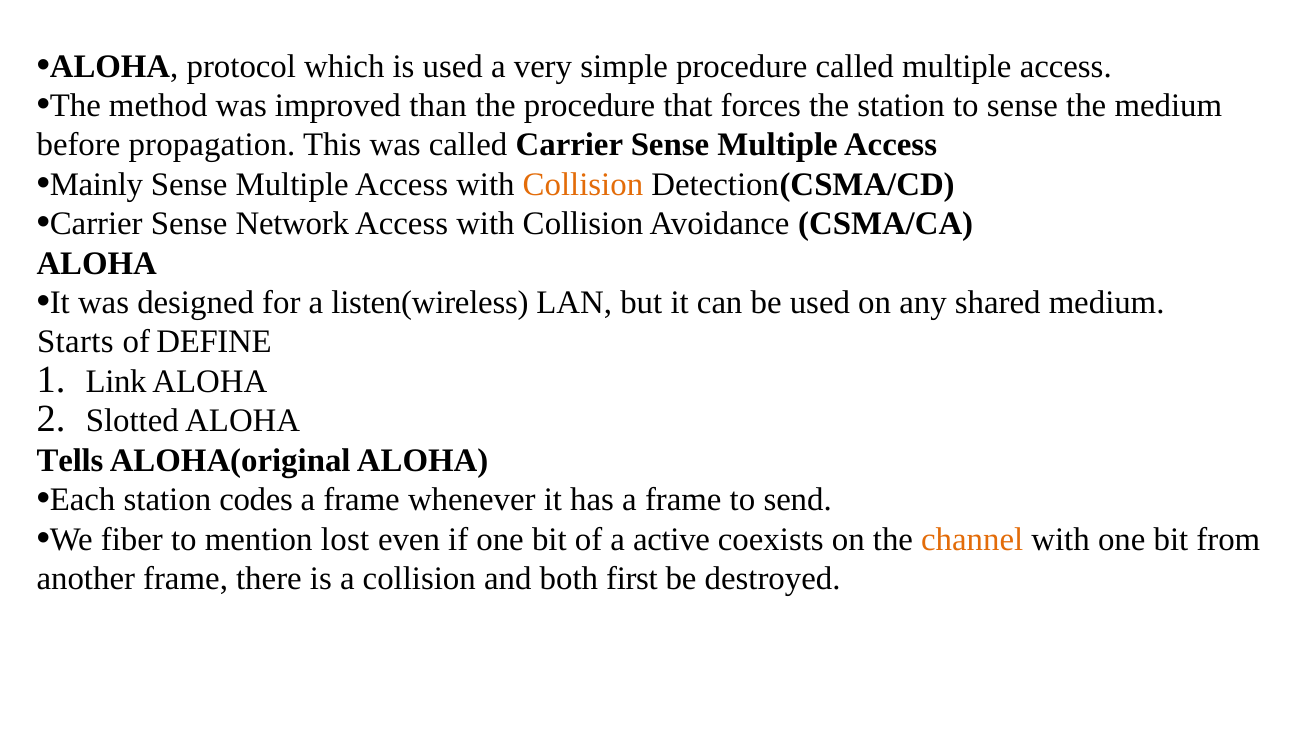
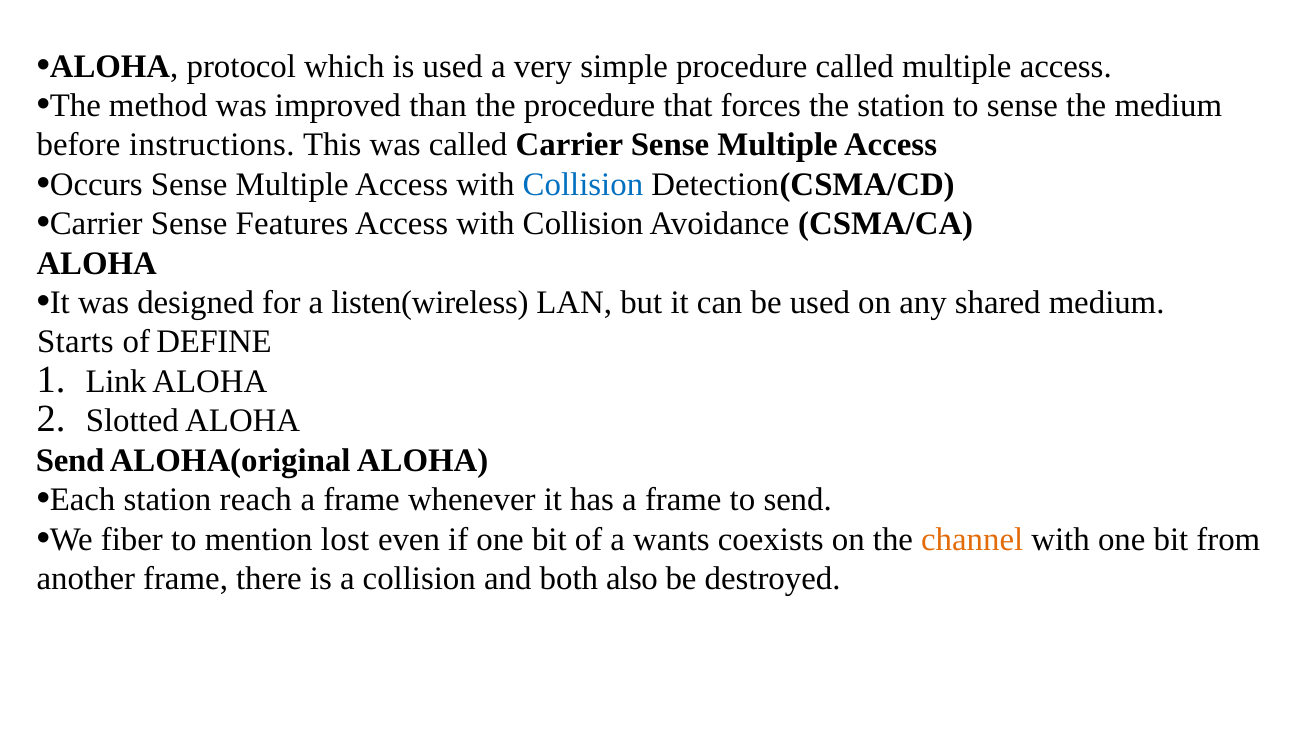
propagation: propagation -> instructions
Mainly: Mainly -> Occurs
Collision at (583, 184) colour: orange -> blue
Network: Network -> Features
Tells at (70, 460): Tells -> Send
codes: codes -> reach
active: active -> wants
first: first -> also
